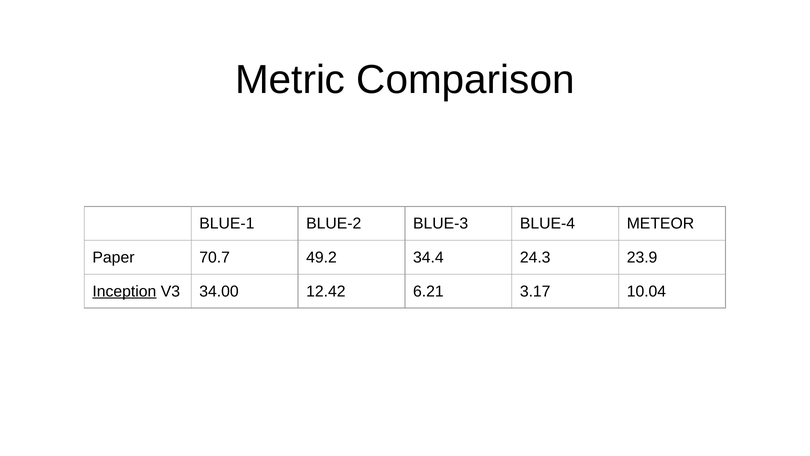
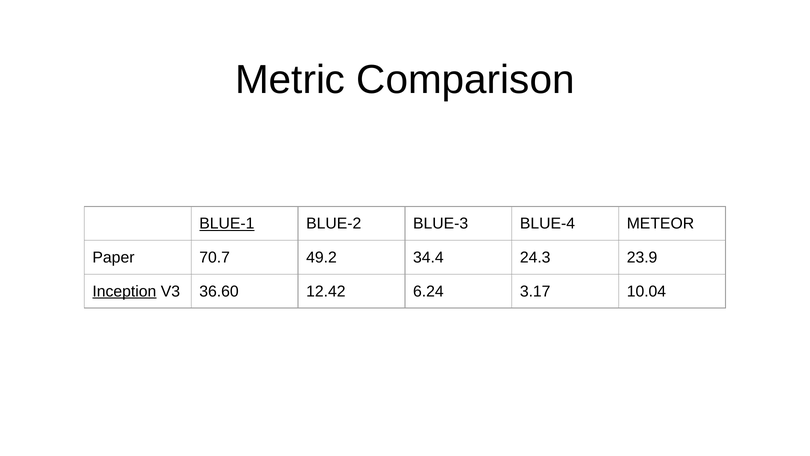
BLUE-1 underline: none -> present
34.00: 34.00 -> 36.60
6.21: 6.21 -> 6.24
